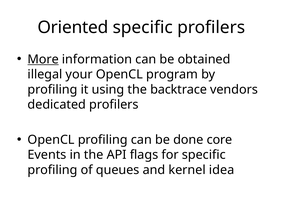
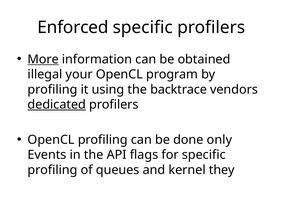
Oriented: Oriented -> Enforced
dedicated underline: none -> present
core: core -> only
idea: idea -> they
